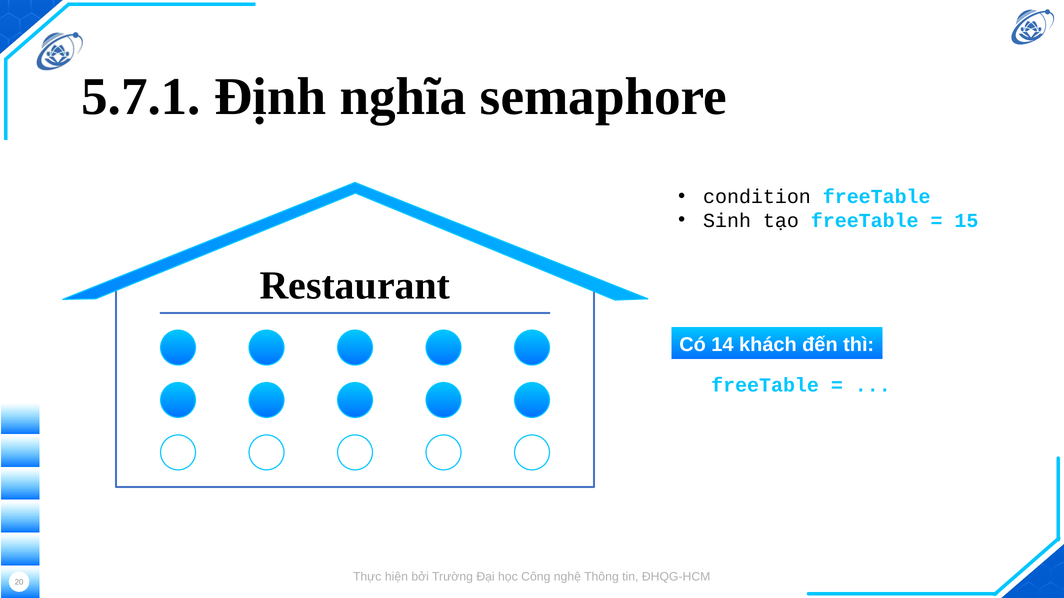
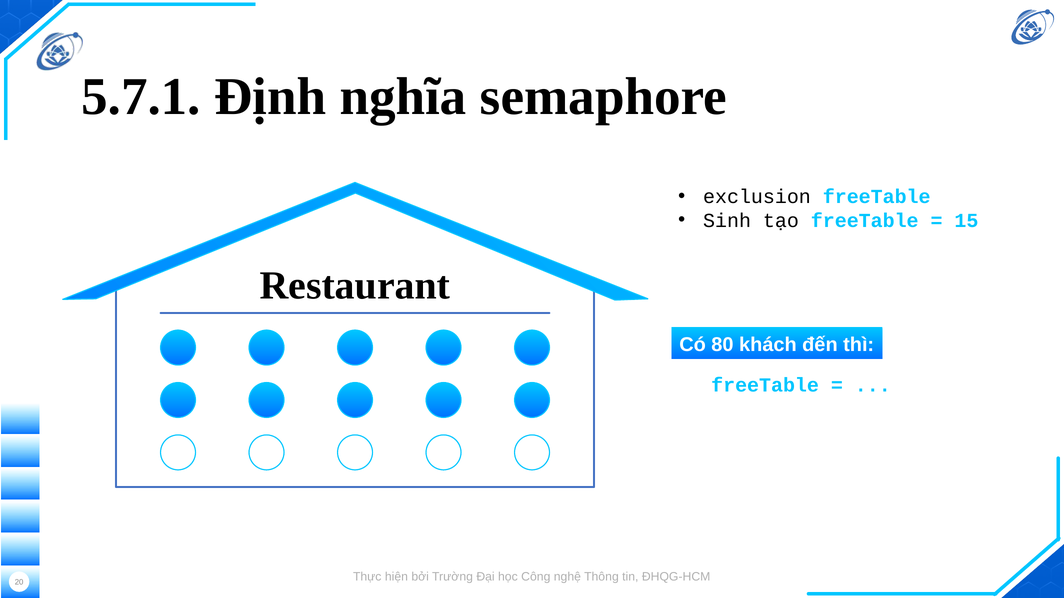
condition: condition -> exclusion
14: 14 -> 80
